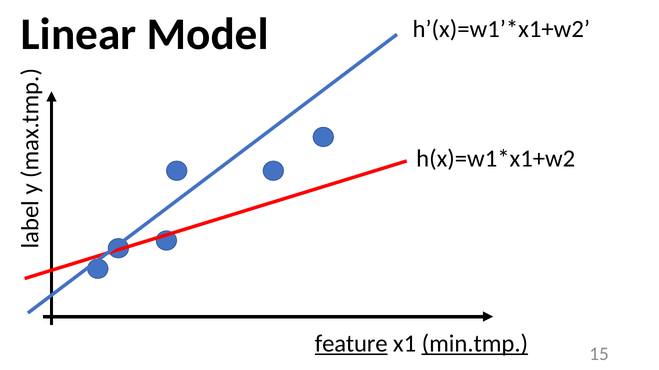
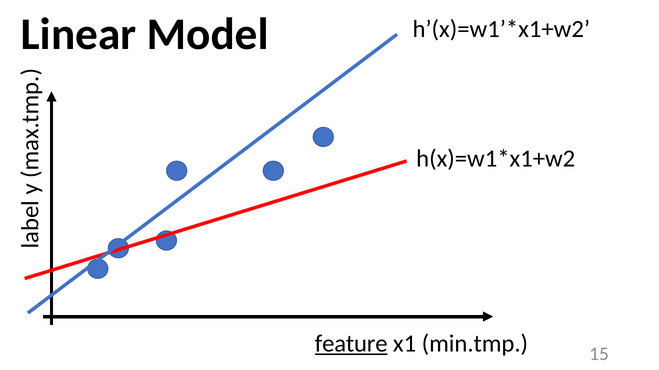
min.tmp underline: present -> none
